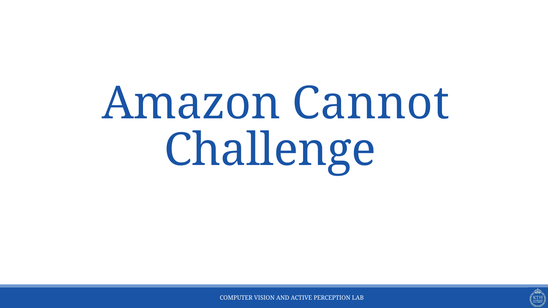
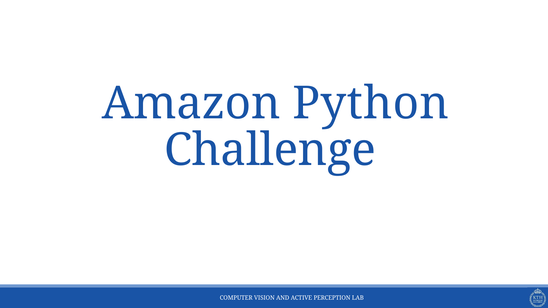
Cannot: Cannot -> Python
